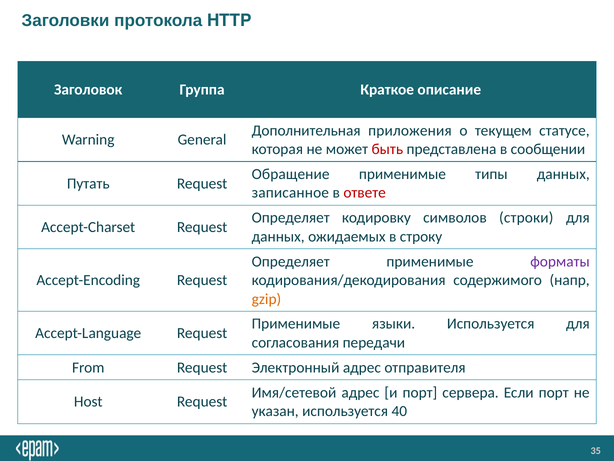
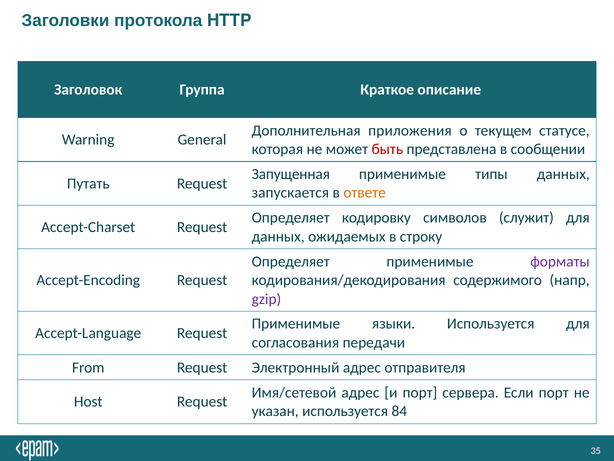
Обращение: Обращение -> Запущенная
записанное: записанное -> запускается
ответе colour: red -> orange
строки: строки -> служит
gzip colour: orange -> purple
40: 40 -> 84
